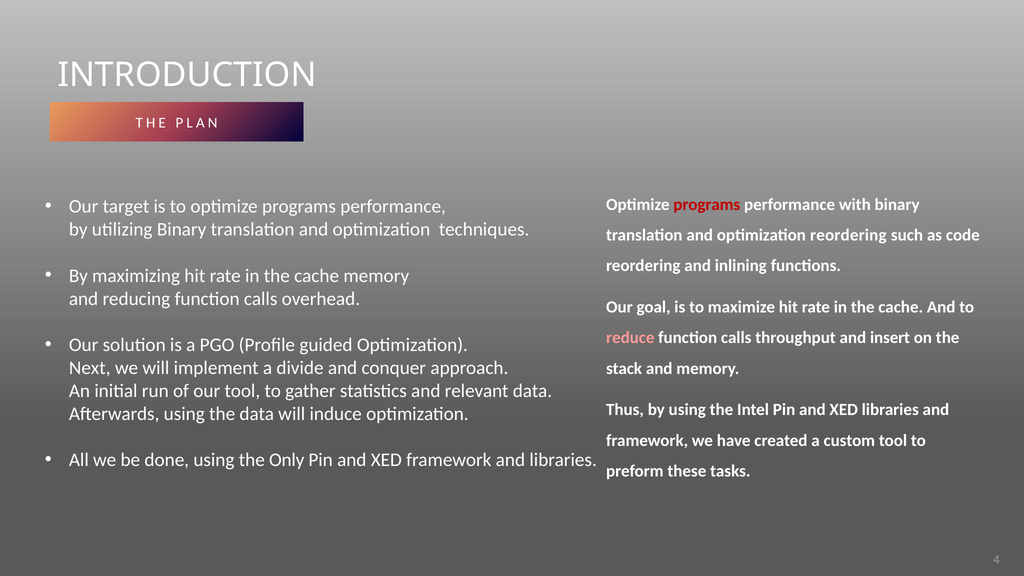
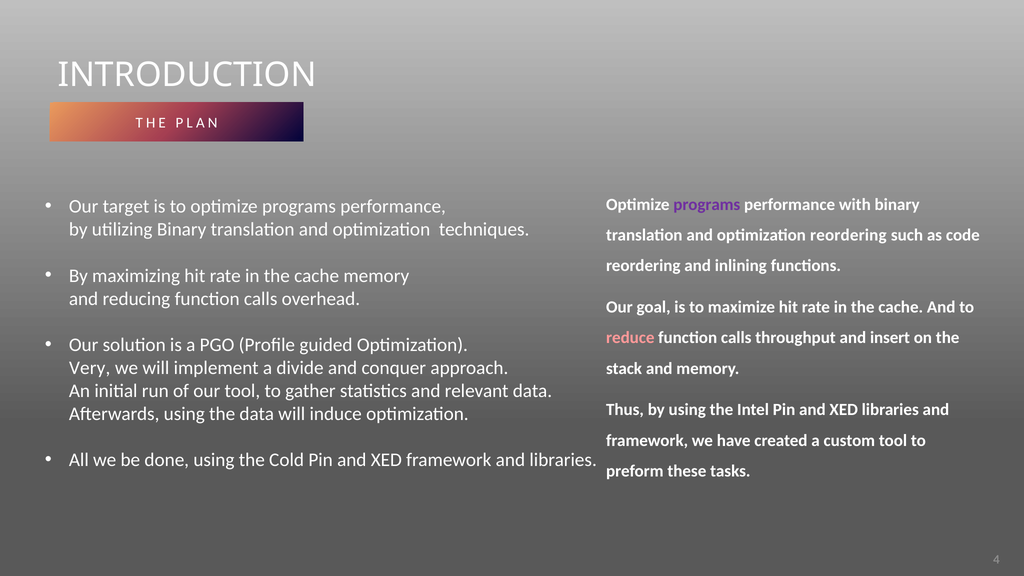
programs at (707, 204) colour: red -> purple
Next: Next -> Very
Only: Only -> Cold
